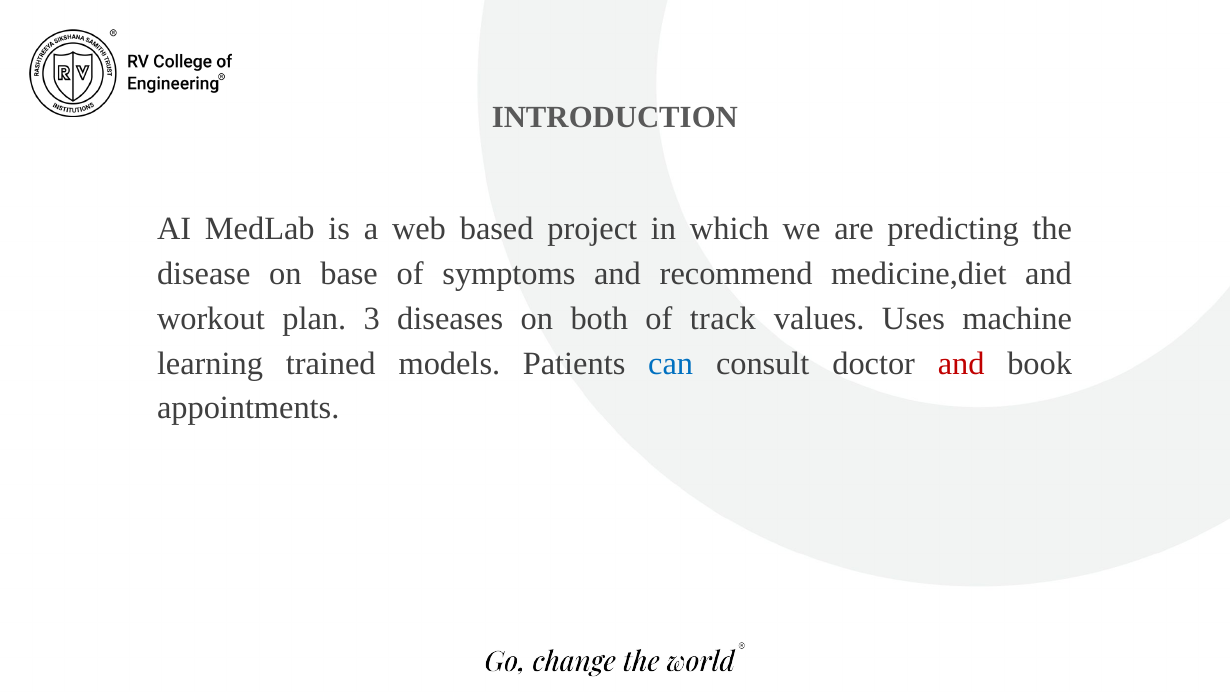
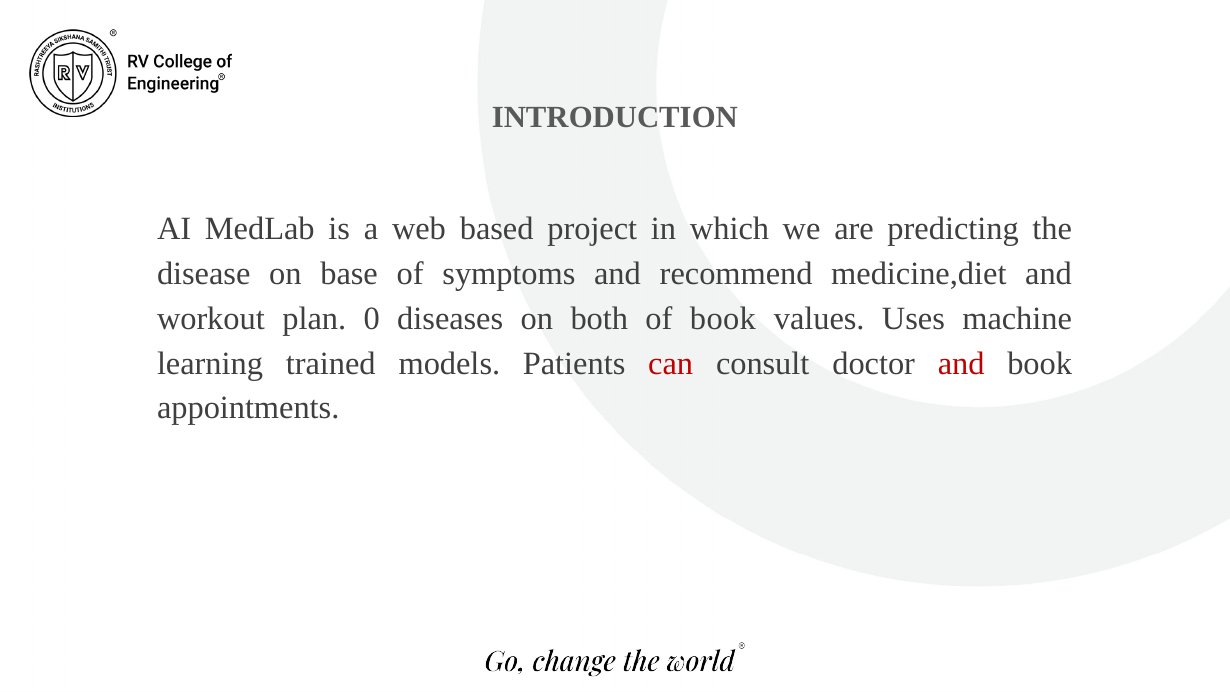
3: 3 -> 0
of track: track -> book
can colour: blue -> red
